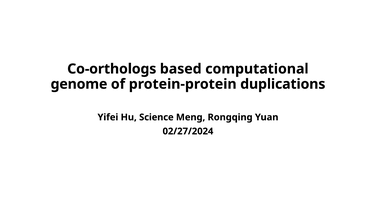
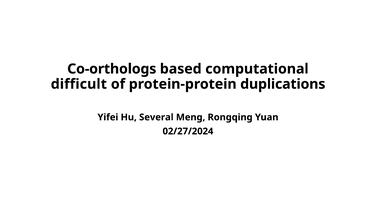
genome: genome -> difficult
Science: Science -> Several
